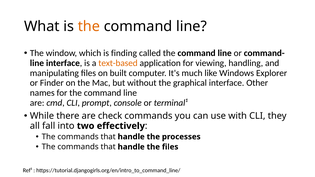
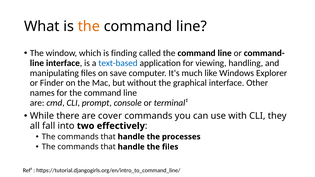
text-based colour: orange -> blue
built: built -> save
check: check -> cover
